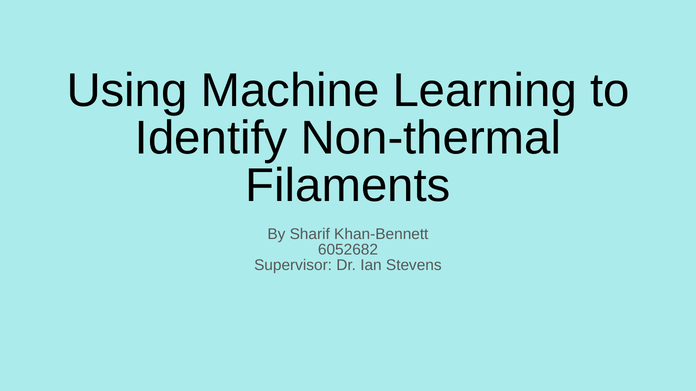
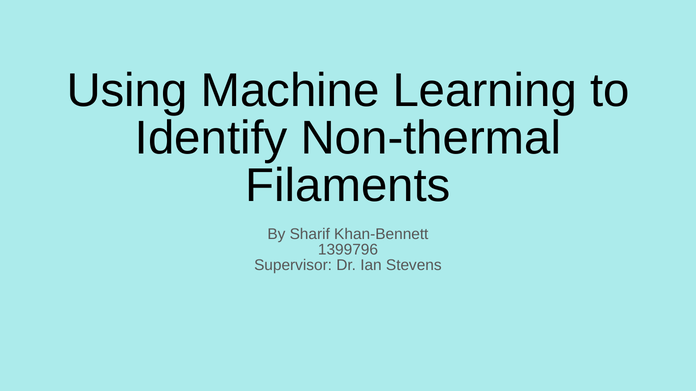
6052682: 6052682 -> 1399796
